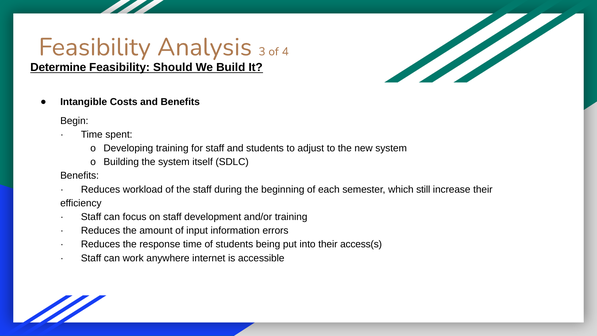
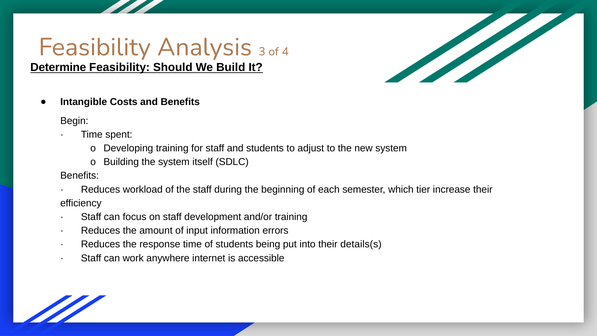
still: still -> tier
access(s: access(s -> details(s
